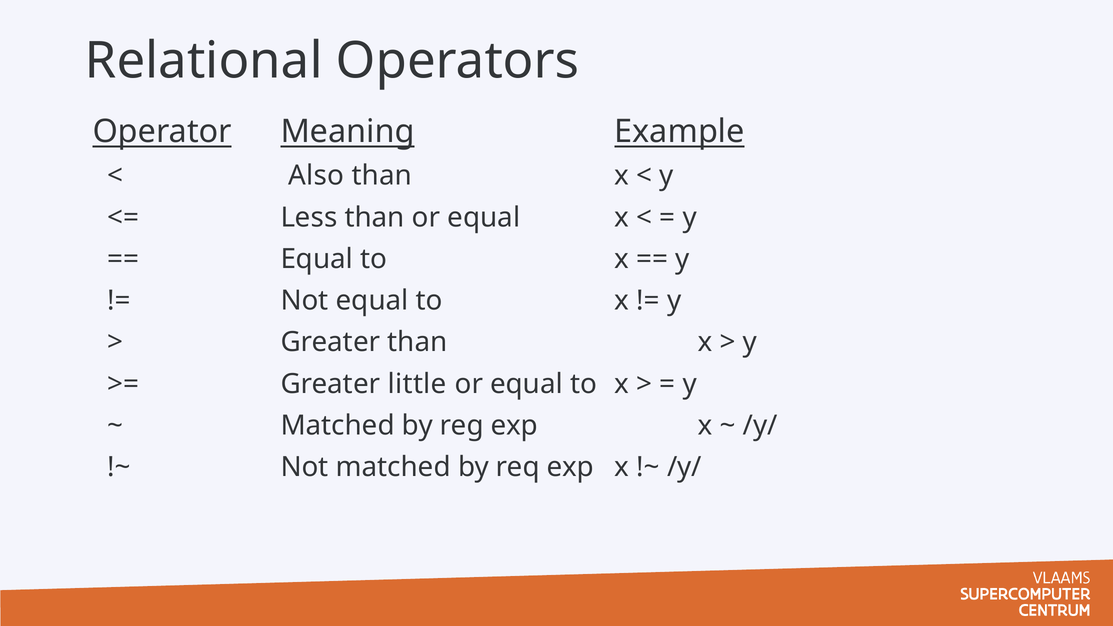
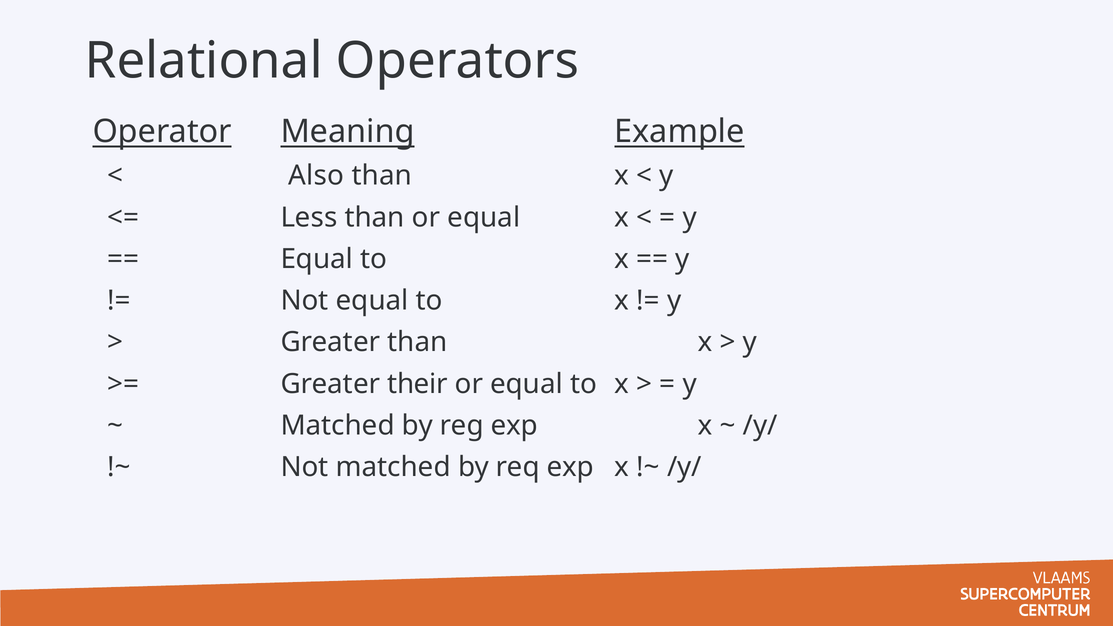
little: little -> their
